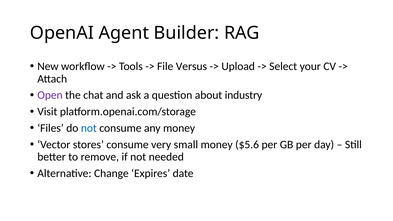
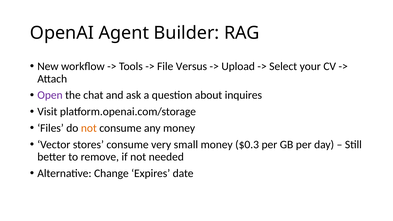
industry: industry -> inquires
not at (89, 128) colour: blue -> orange
$5.6: $5.6 -> $0.3
